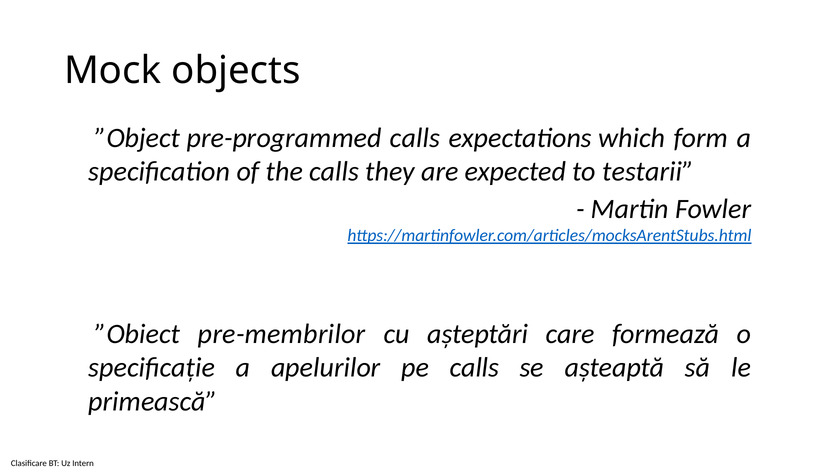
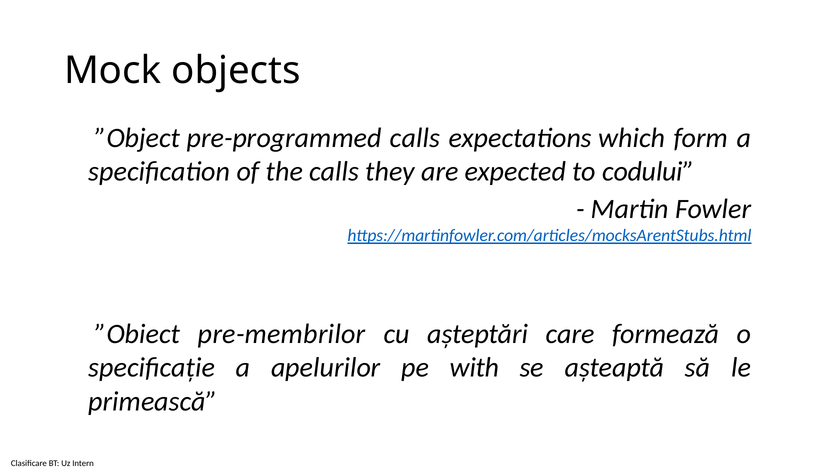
testarii: testarii -> codului
pe calls: calls -> with
